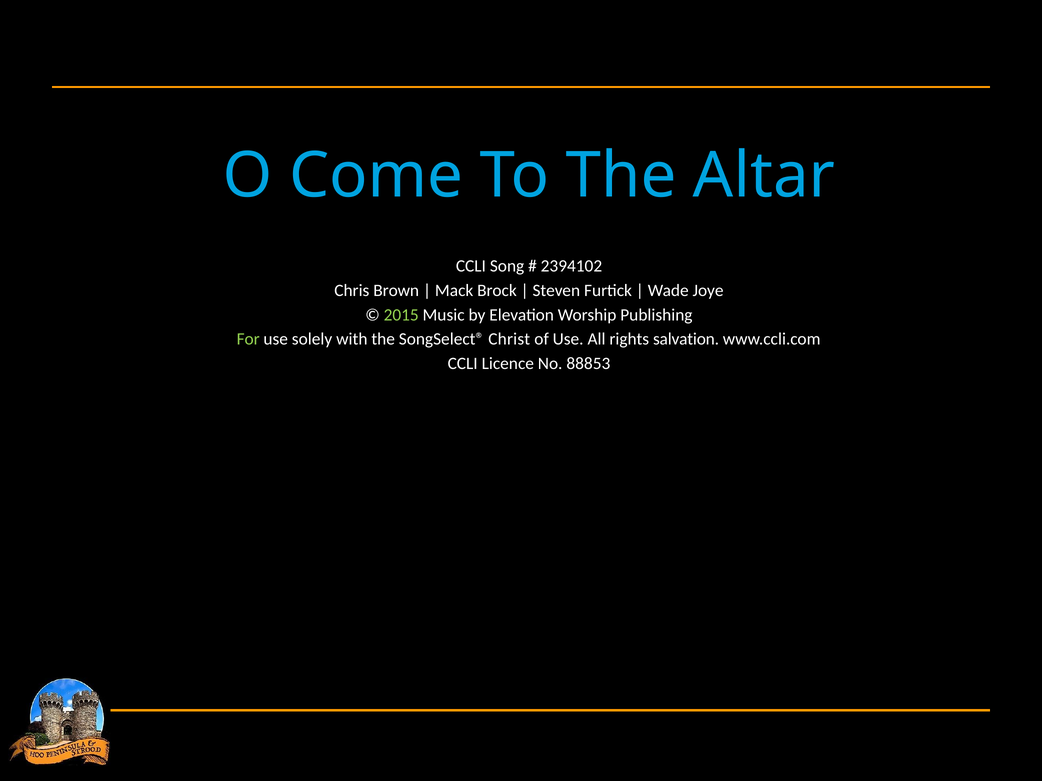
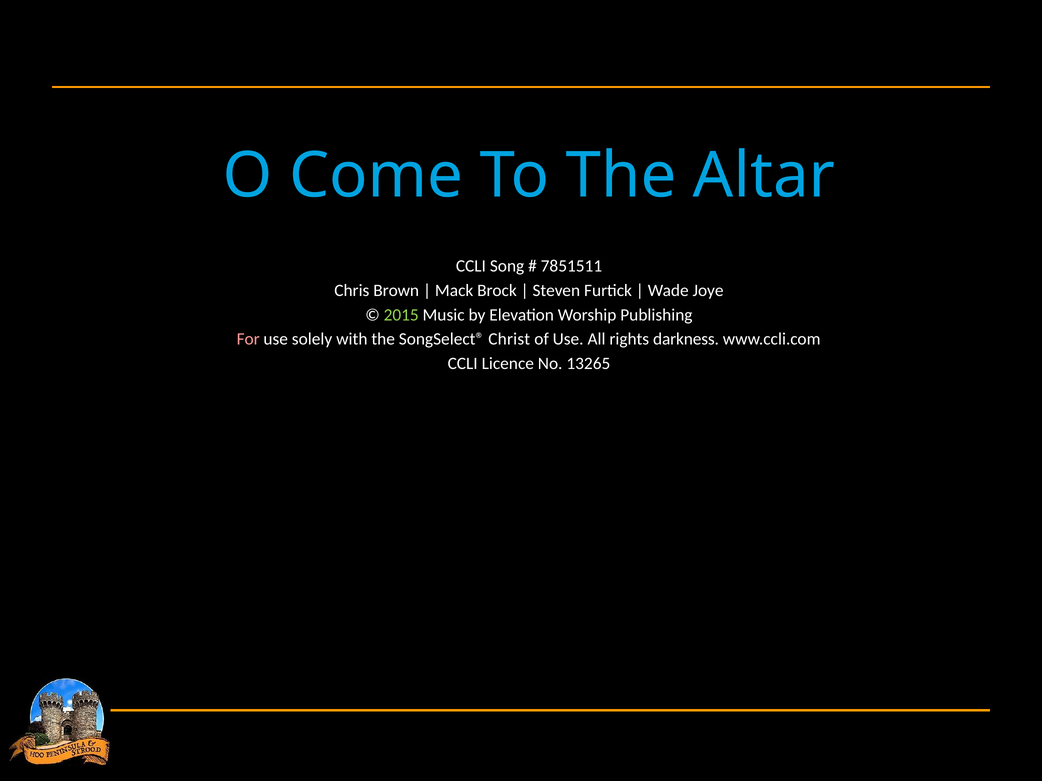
2394102: 2394102 -> 7851511
For colour: light green -> pink
salvation: salvation -> darkness
88853: 88853 -> 13265
